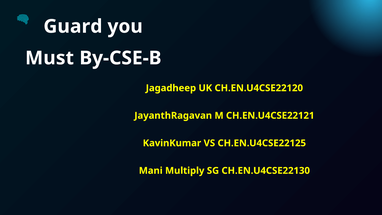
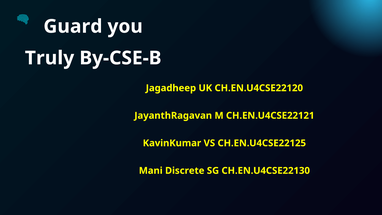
Must: Must -> Truly
Multiply: Multiply -> Discrete
